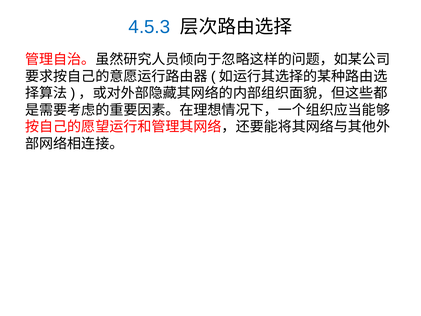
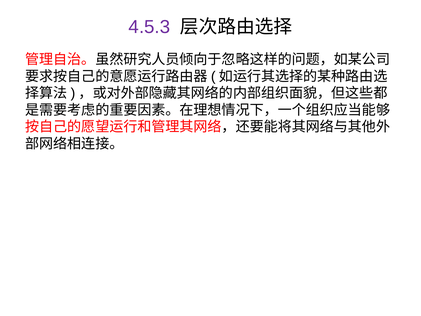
4.5.3 colour: blue -> purple
